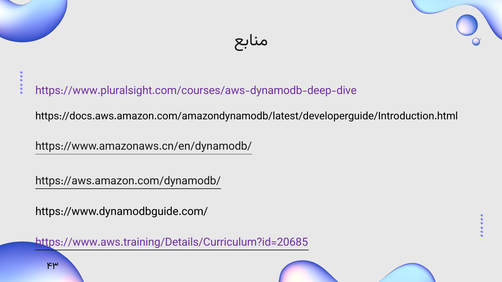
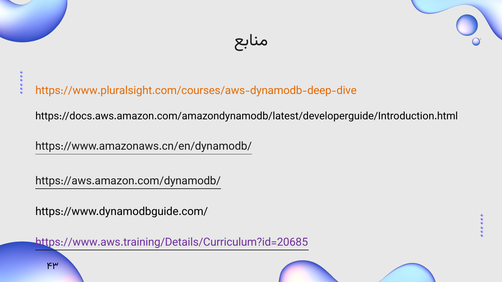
https://www.pluralsight.com/courses/aws-dynamodb-deep-dive colour: purple -> orange
